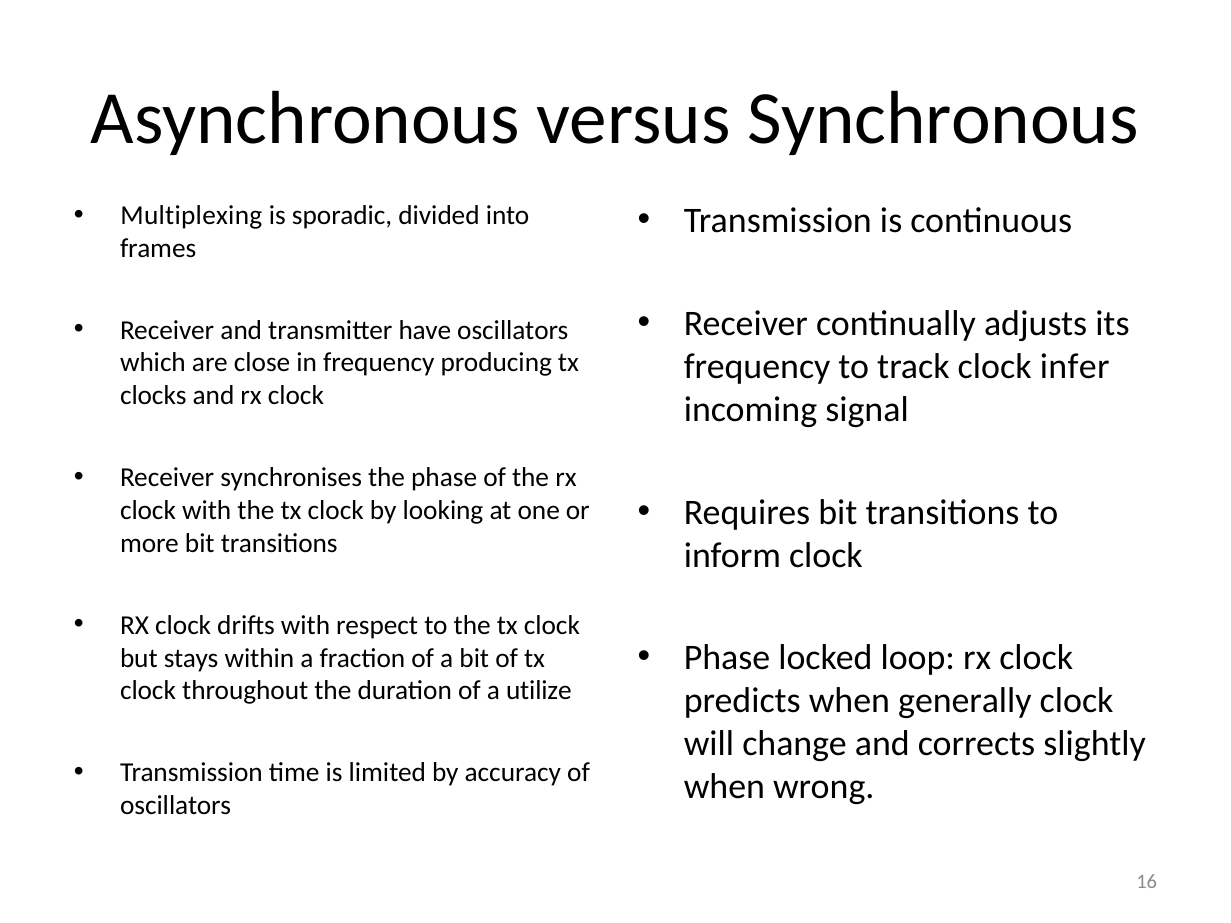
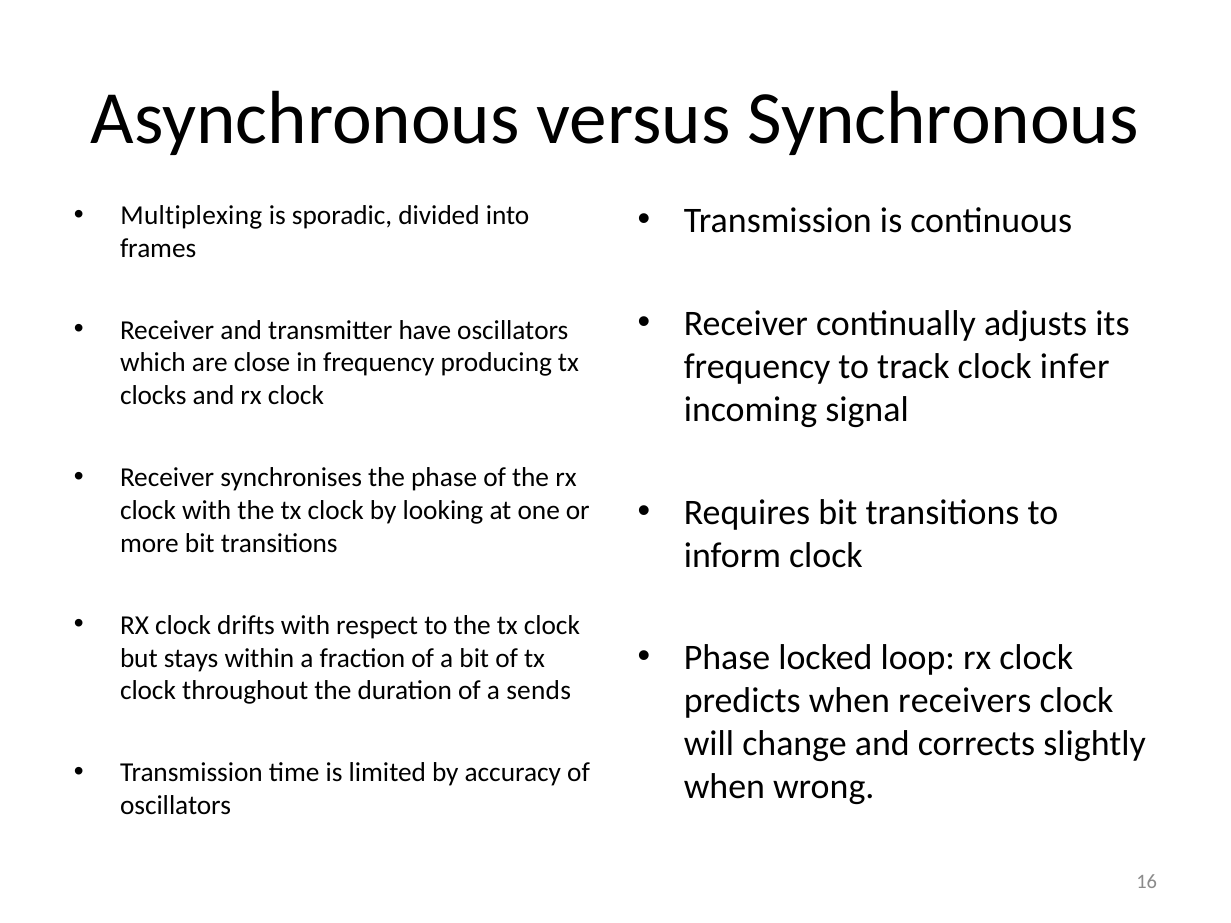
utilize: utilize -> sends
generally: generally -> receivers
